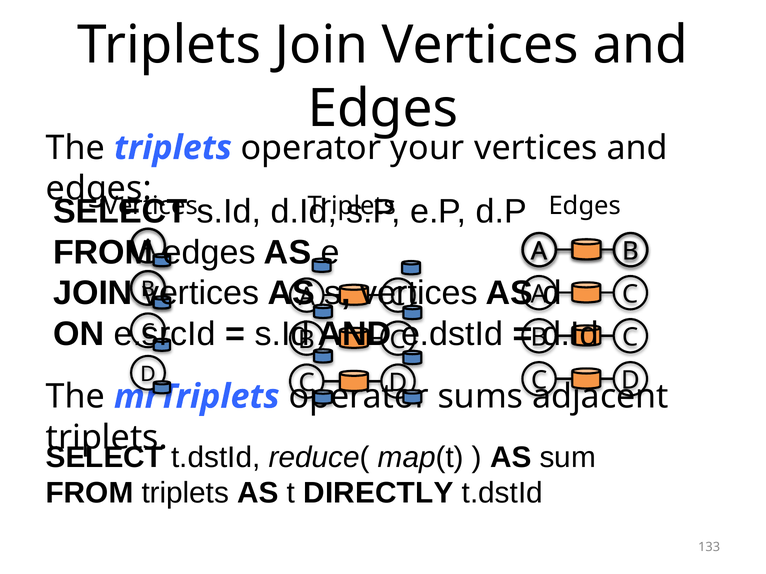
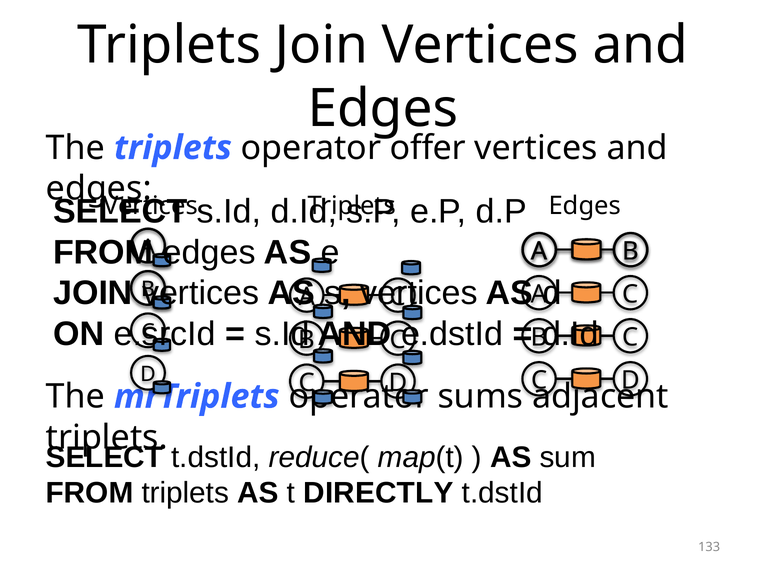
your: your -> offer
